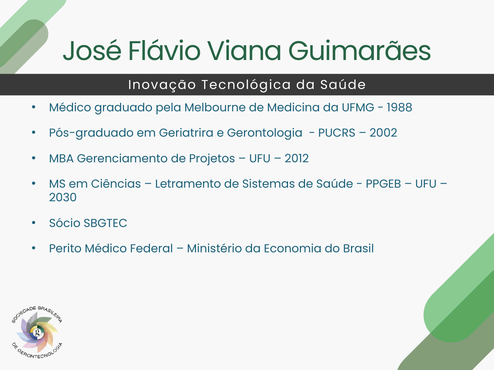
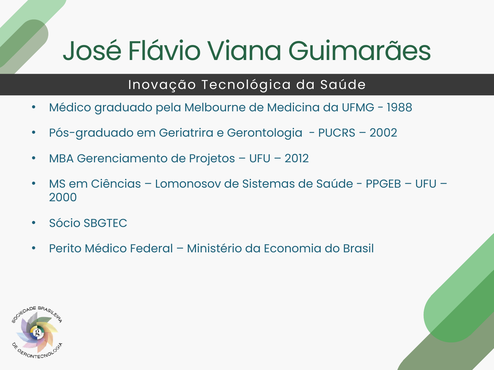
Letramento: Letramento -> Lomonosov
2030: 2030 -> 2000
